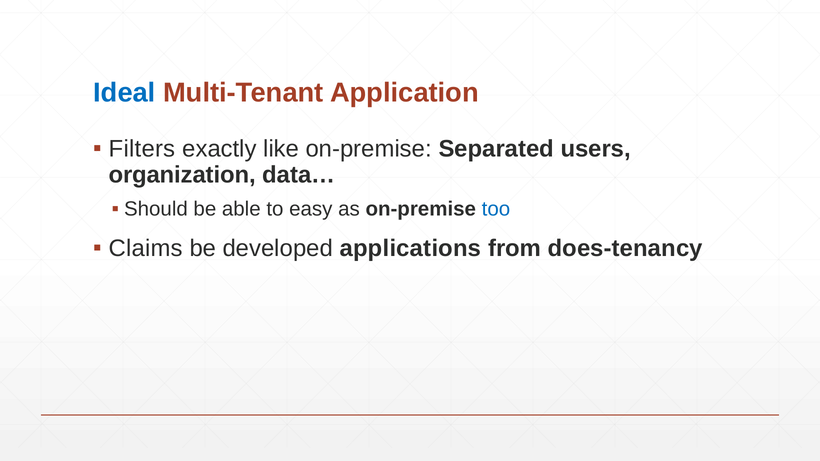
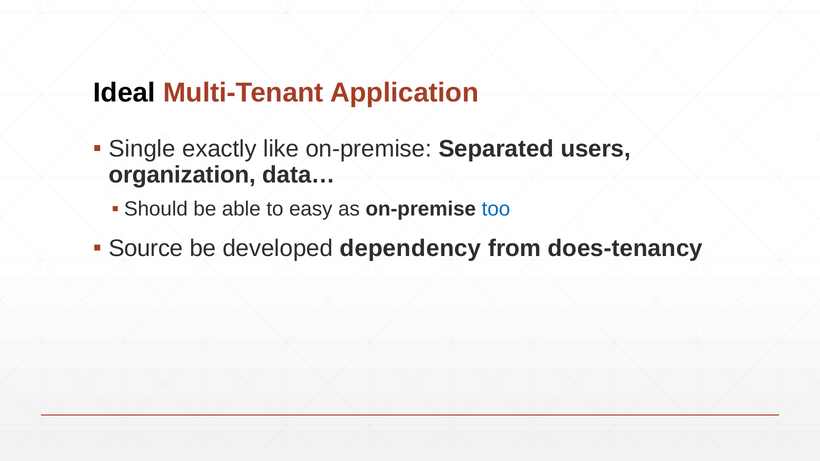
Ideal colour: blue -> black
Filters: Filters -> Single
Claims: Claims -> Source
applications: applications -> dependency
